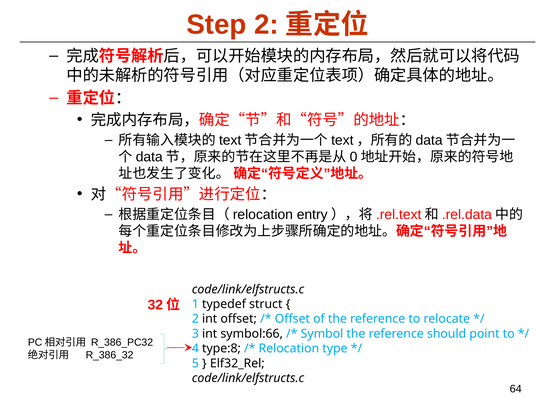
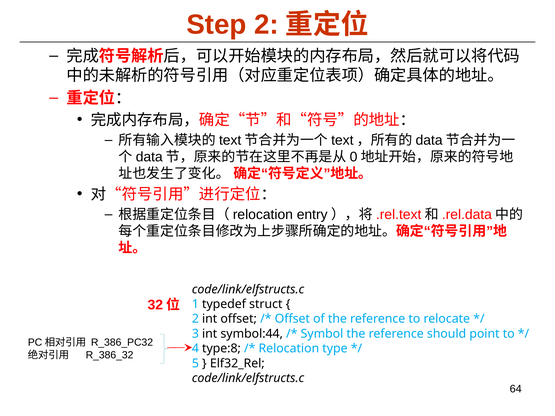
symbol:66: symbol:66 -> symbol:44
